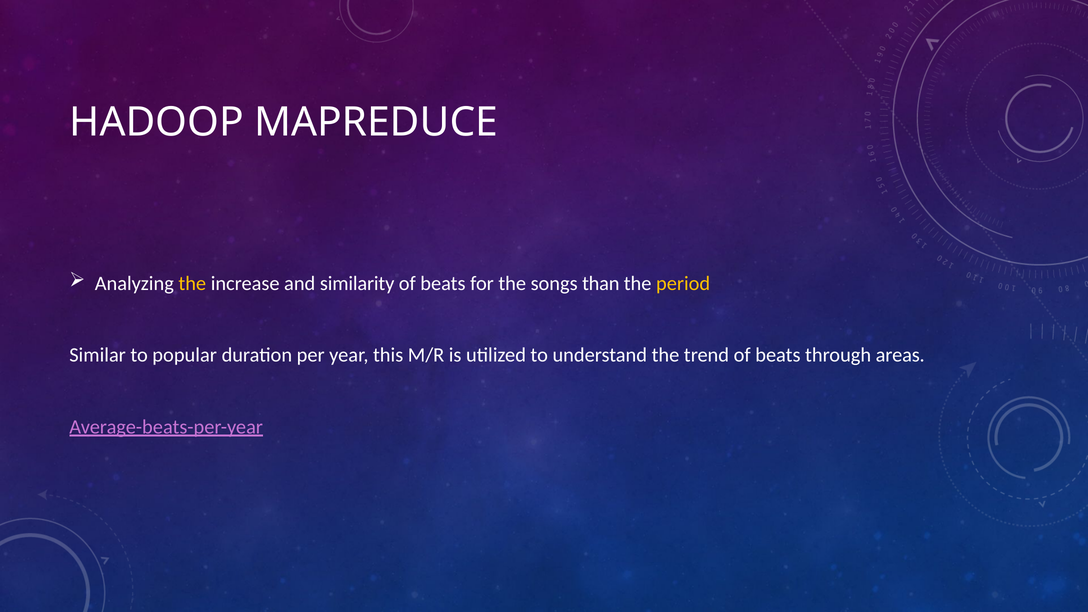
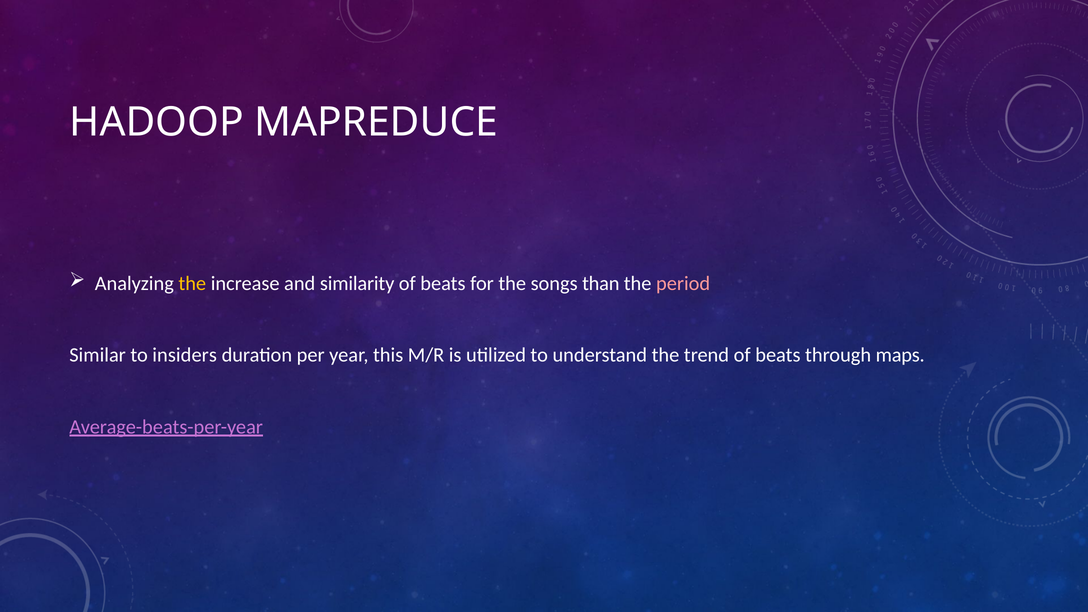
period colour: yellow -> pink
popular: popular -> insiders
areas: areas -> maps
